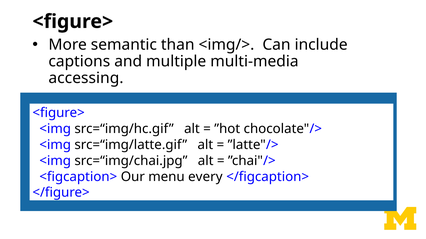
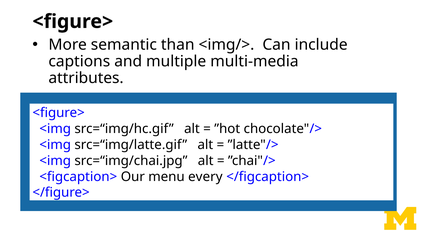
accessing: accessing -> attributes
